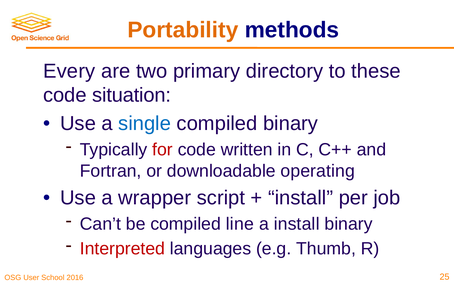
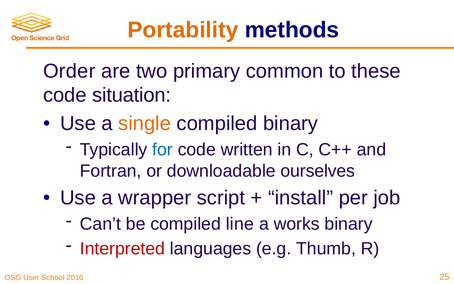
Every: Every -> Order
directory: directory -> common
single colour: blue -> orange
for colour: red -> blue
operating: operating -> ourselves
a install: install -> works
